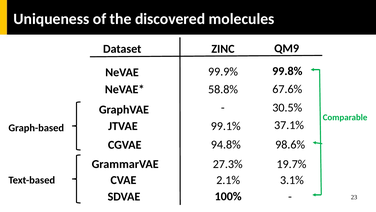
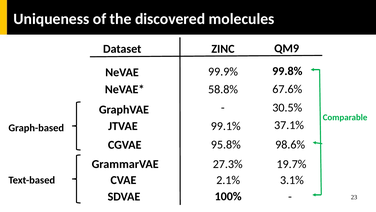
94.8%: 94.8% -> 95.8%
